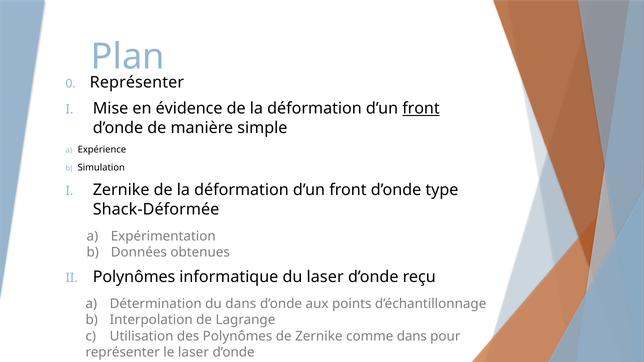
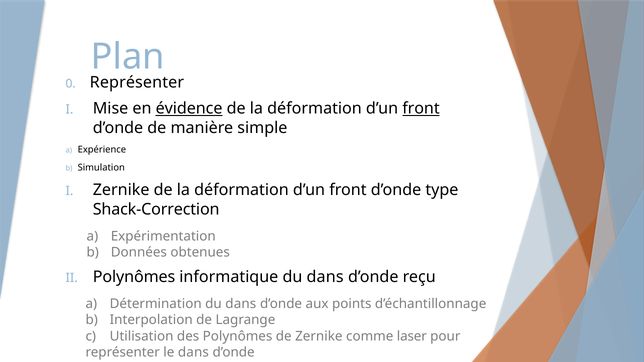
évidence underline: none -> present
Shack-Déformée: Shack-Déformée -> Shack-Correction
informatique du laser: laser -> dans
comme dans: dans -> laser
le laser: laser -> dans
